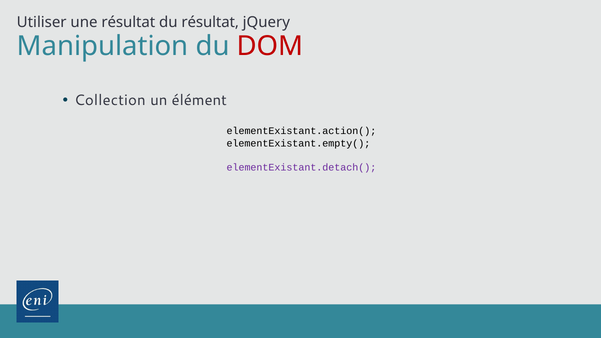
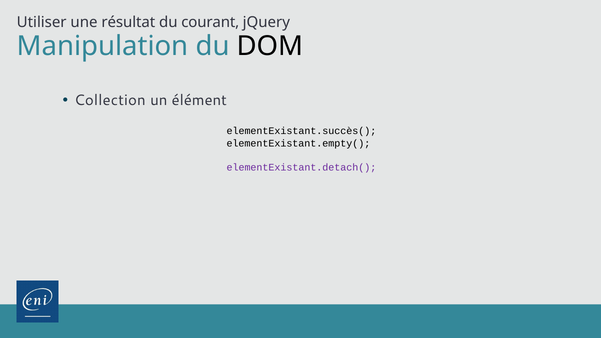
du résultat: résultat -> courant
DOM colour: red -> black
elementExistant.action(: elementExistant.action( -> elementExistant.succès(
